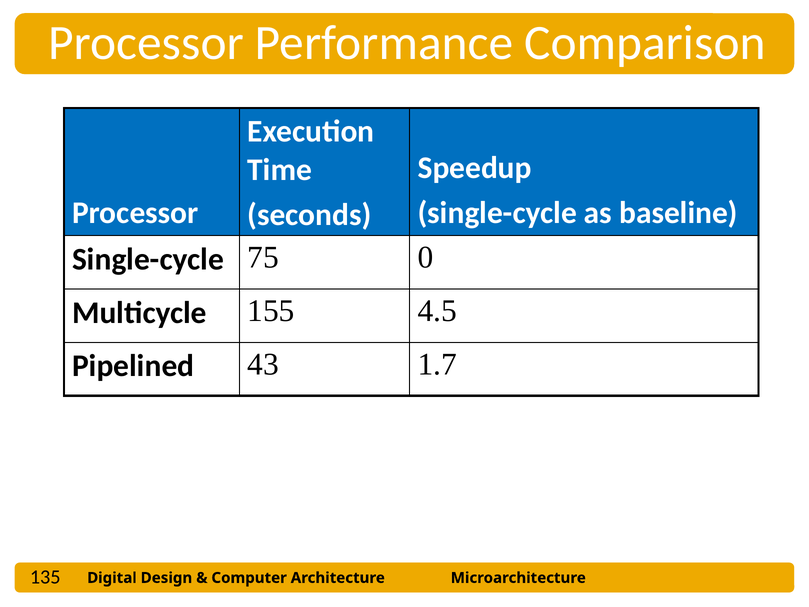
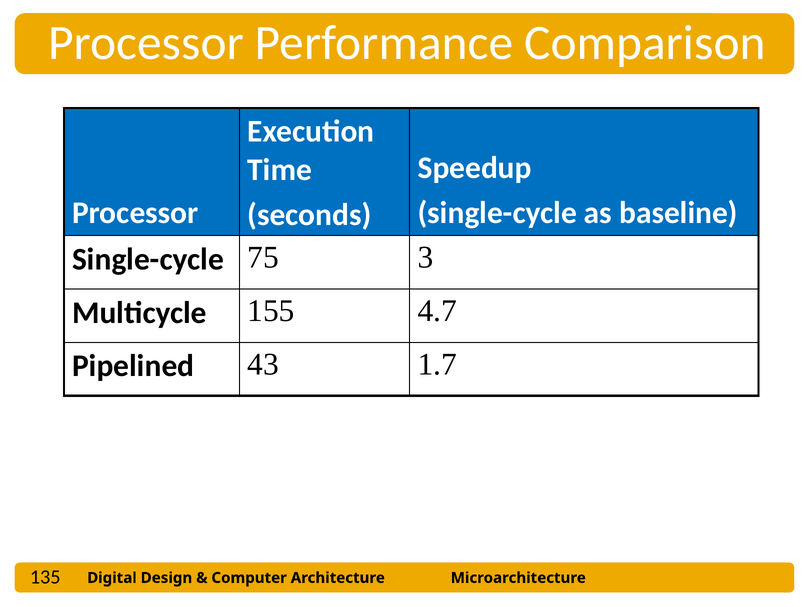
0: 0 -> 3
4.5: 4.5 -> 4.7
